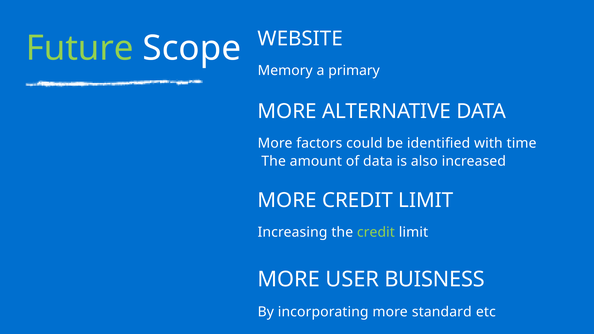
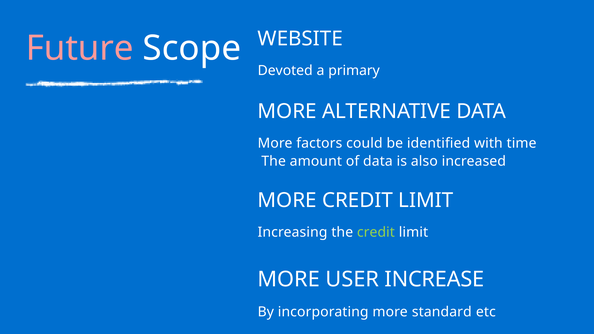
Future colour: light green -> pink
Memory: Memory -> Devoted
BUISNESS: BUISNESS -> INCREASE
